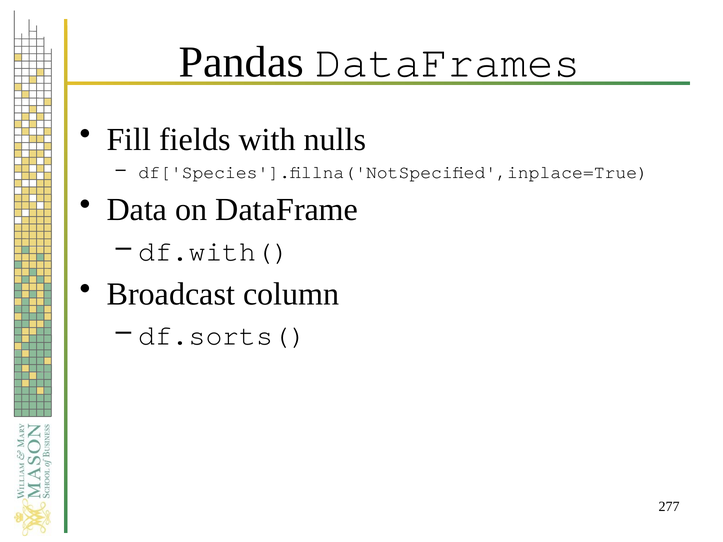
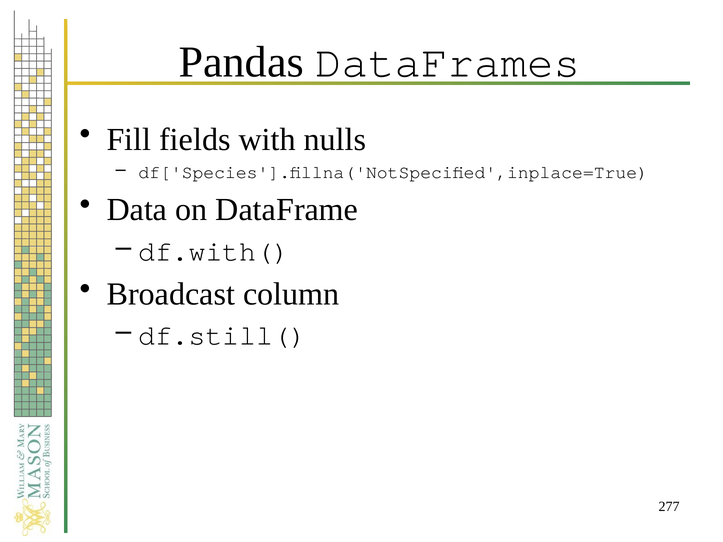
df.sorts(: df.sorts( -> df.still(
